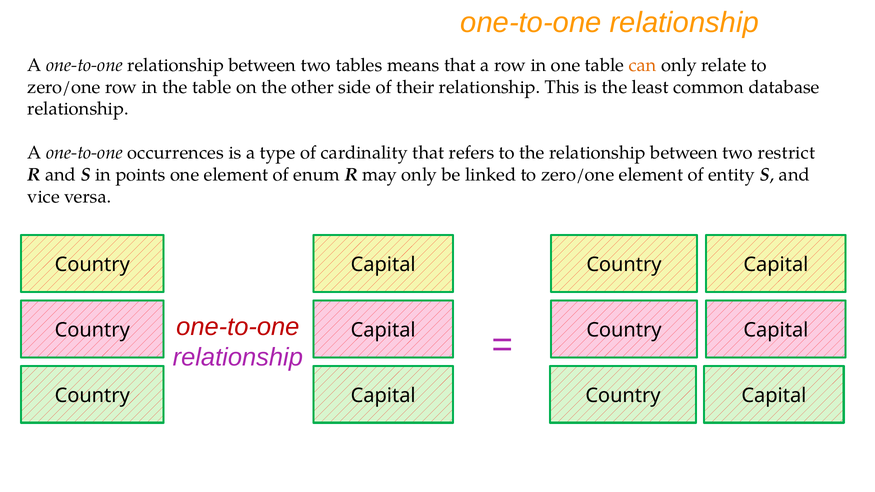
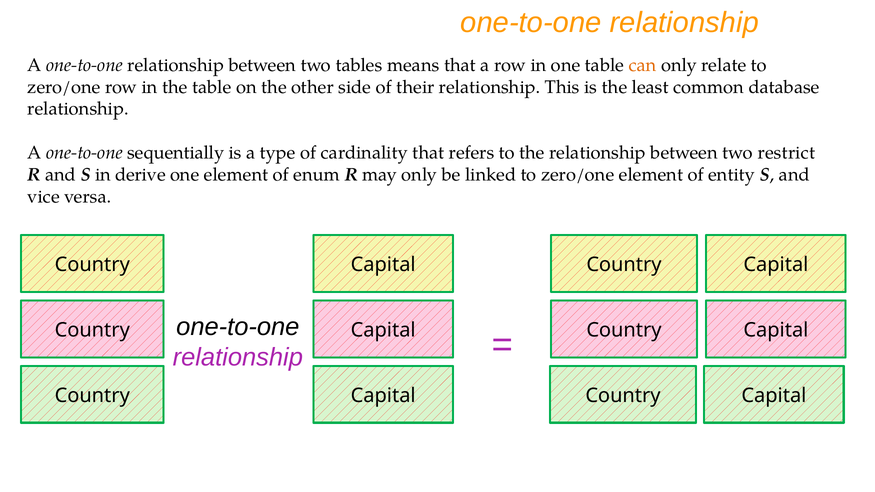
occurrences: occurrences -> sequentially
points: points -> derive
one-to-one at (238, 327) colour: red -> black
